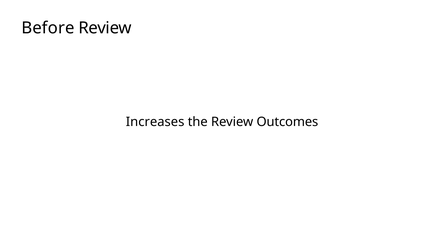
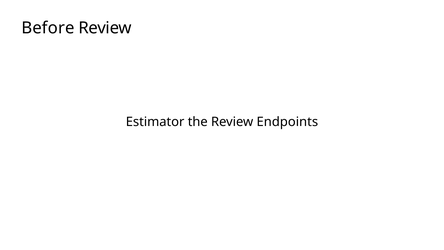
Increases: Increases -> Estimator
Outcomes: Outcomes -> Endpoints
